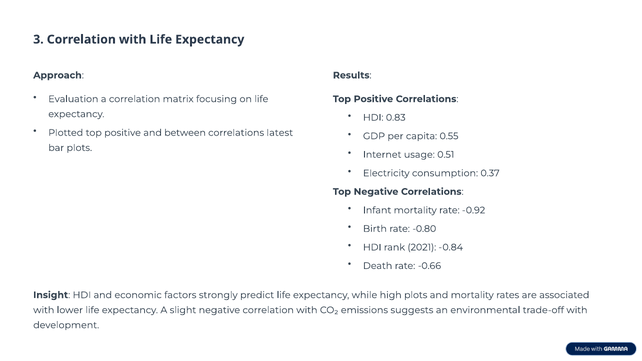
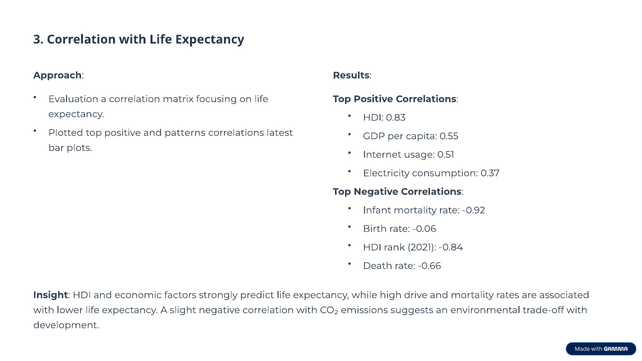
between: between -> patterns
-0.80: -0.80 -> -0.06
high plots: plots -> drive
